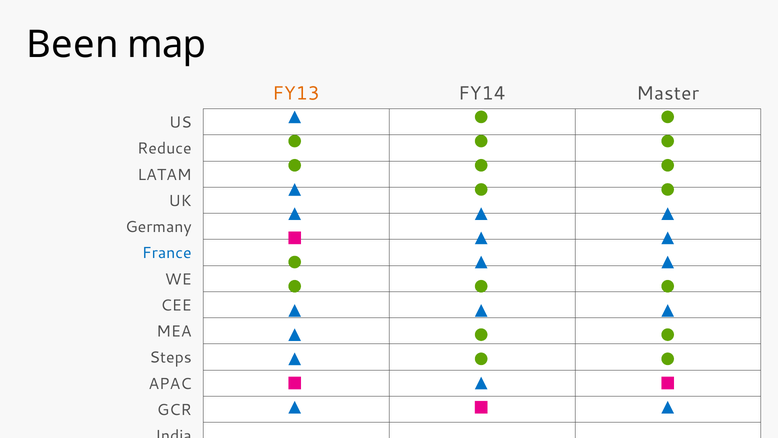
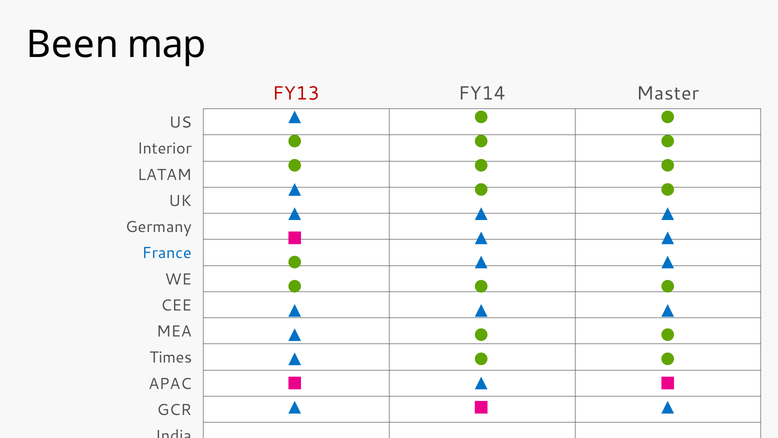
FY13 colour: orange -> red
Reduce: Reduce -> Interior
Steps: Steps -> Times
